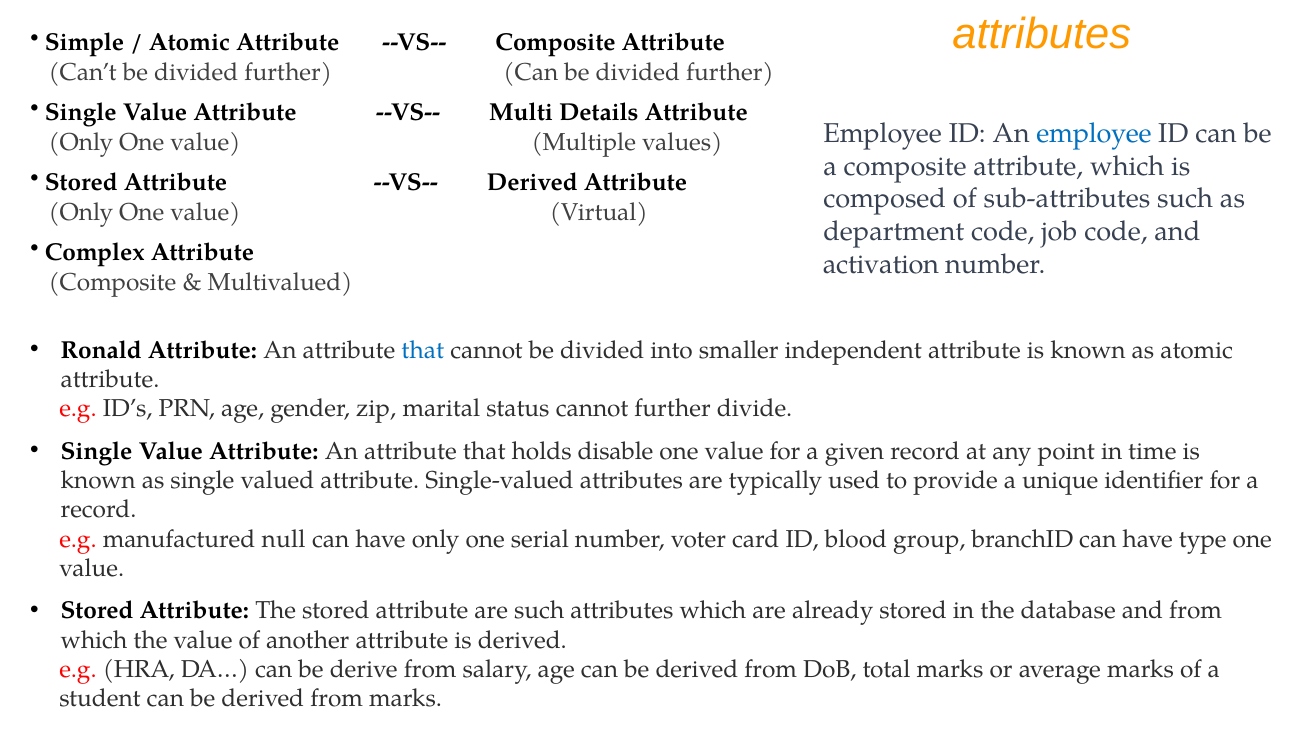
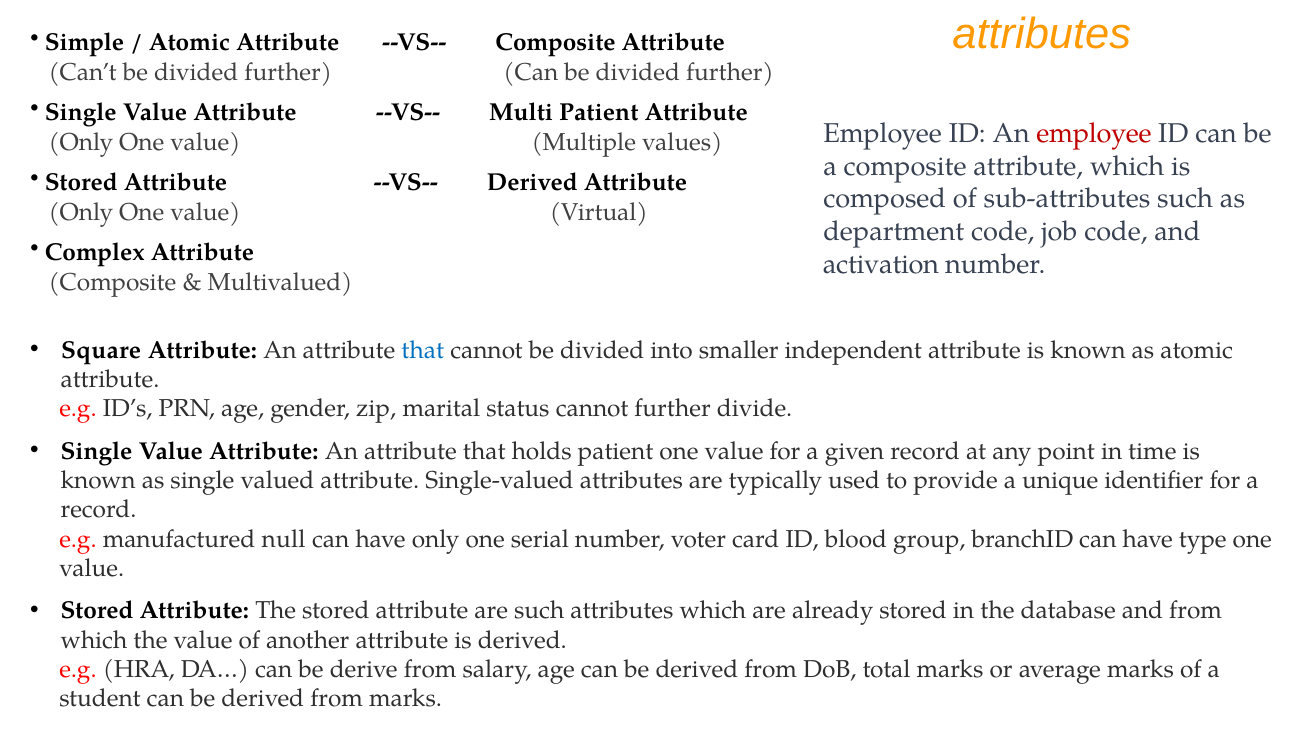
Multi Details: Details -> Patient
employee at (1094, 134) colour: blue -> red
Ronald: Ronald -> Square
holds disable: disable -> patient
